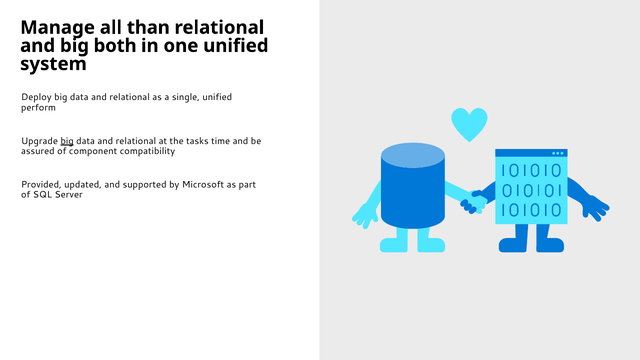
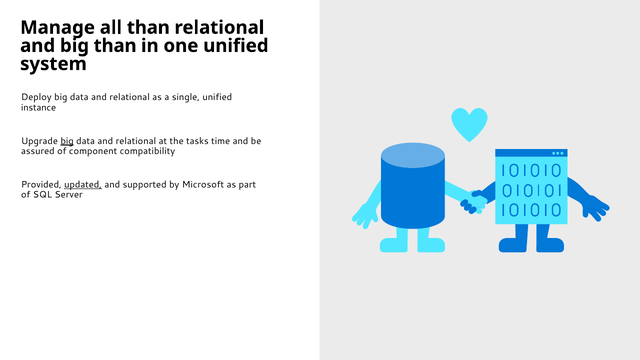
big both: both -> than
perform: perform -> instance
updated underline: none -> present
